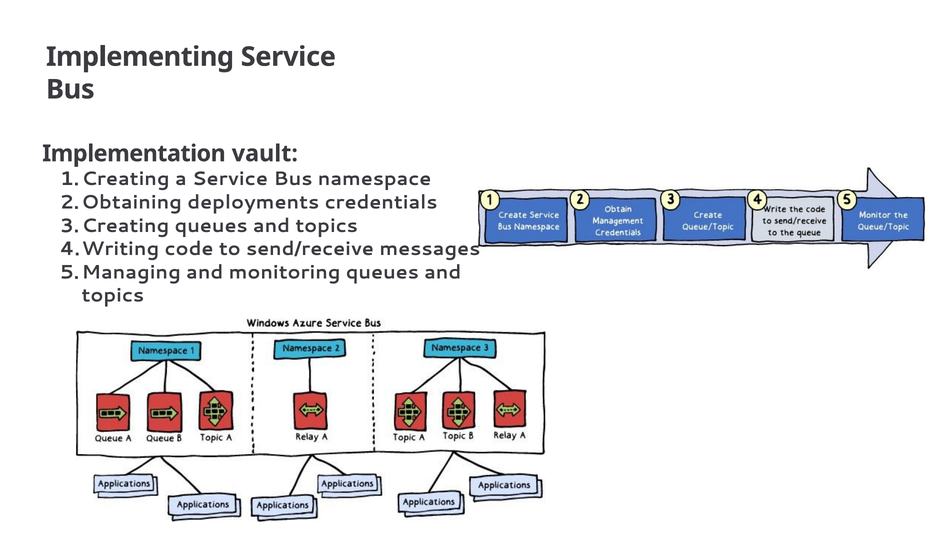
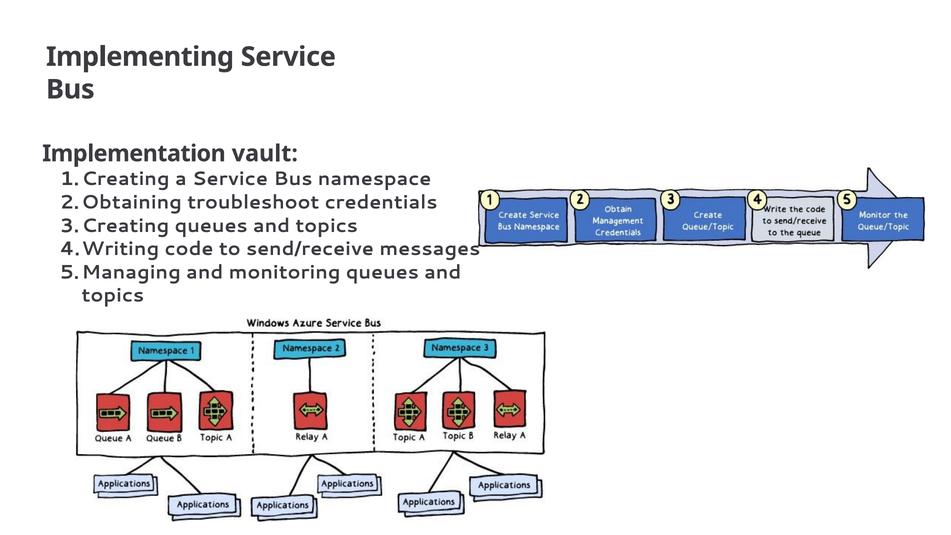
deployments: deployments -> troubleshoot
